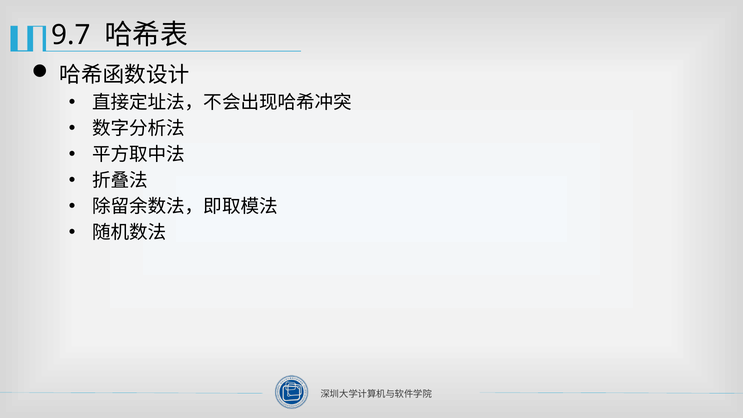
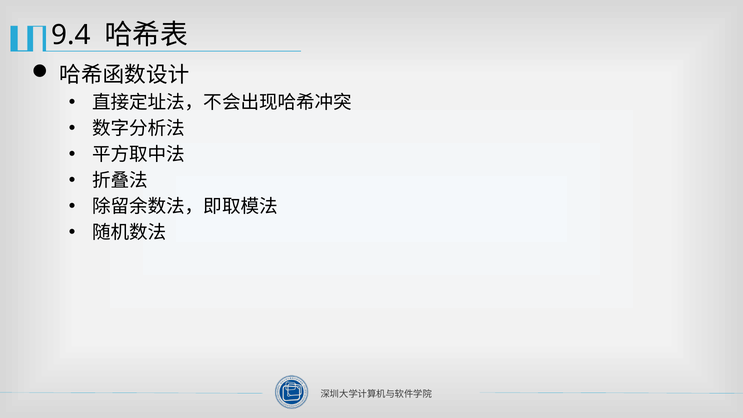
9.7: 9.7 -> 9.4
